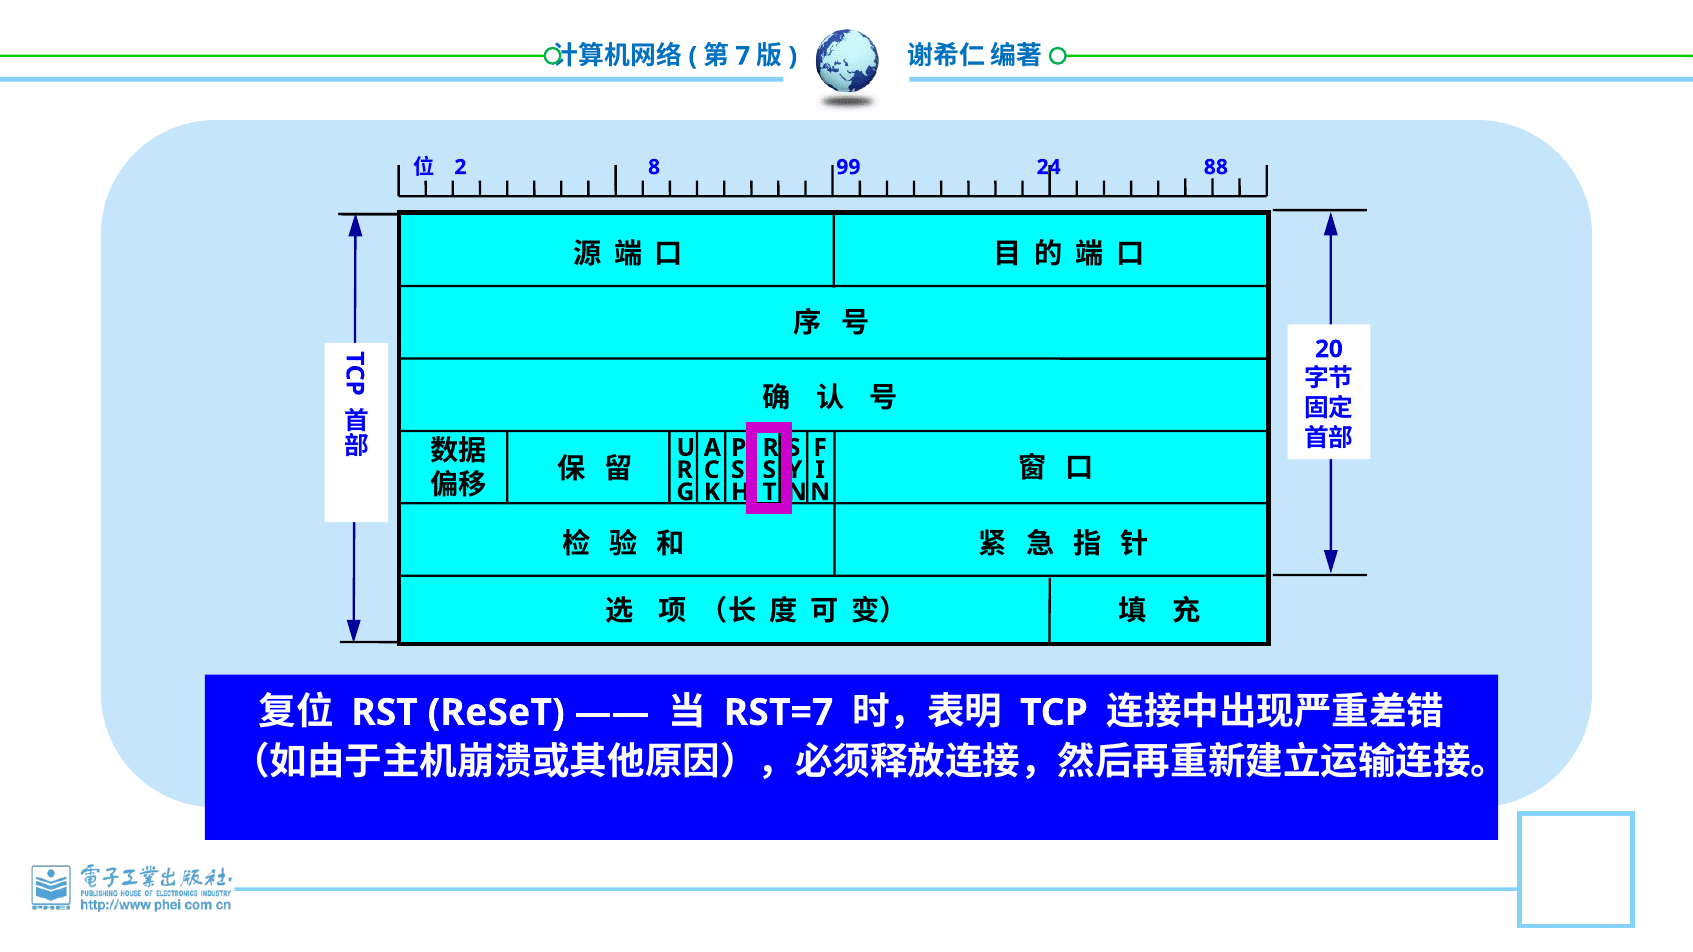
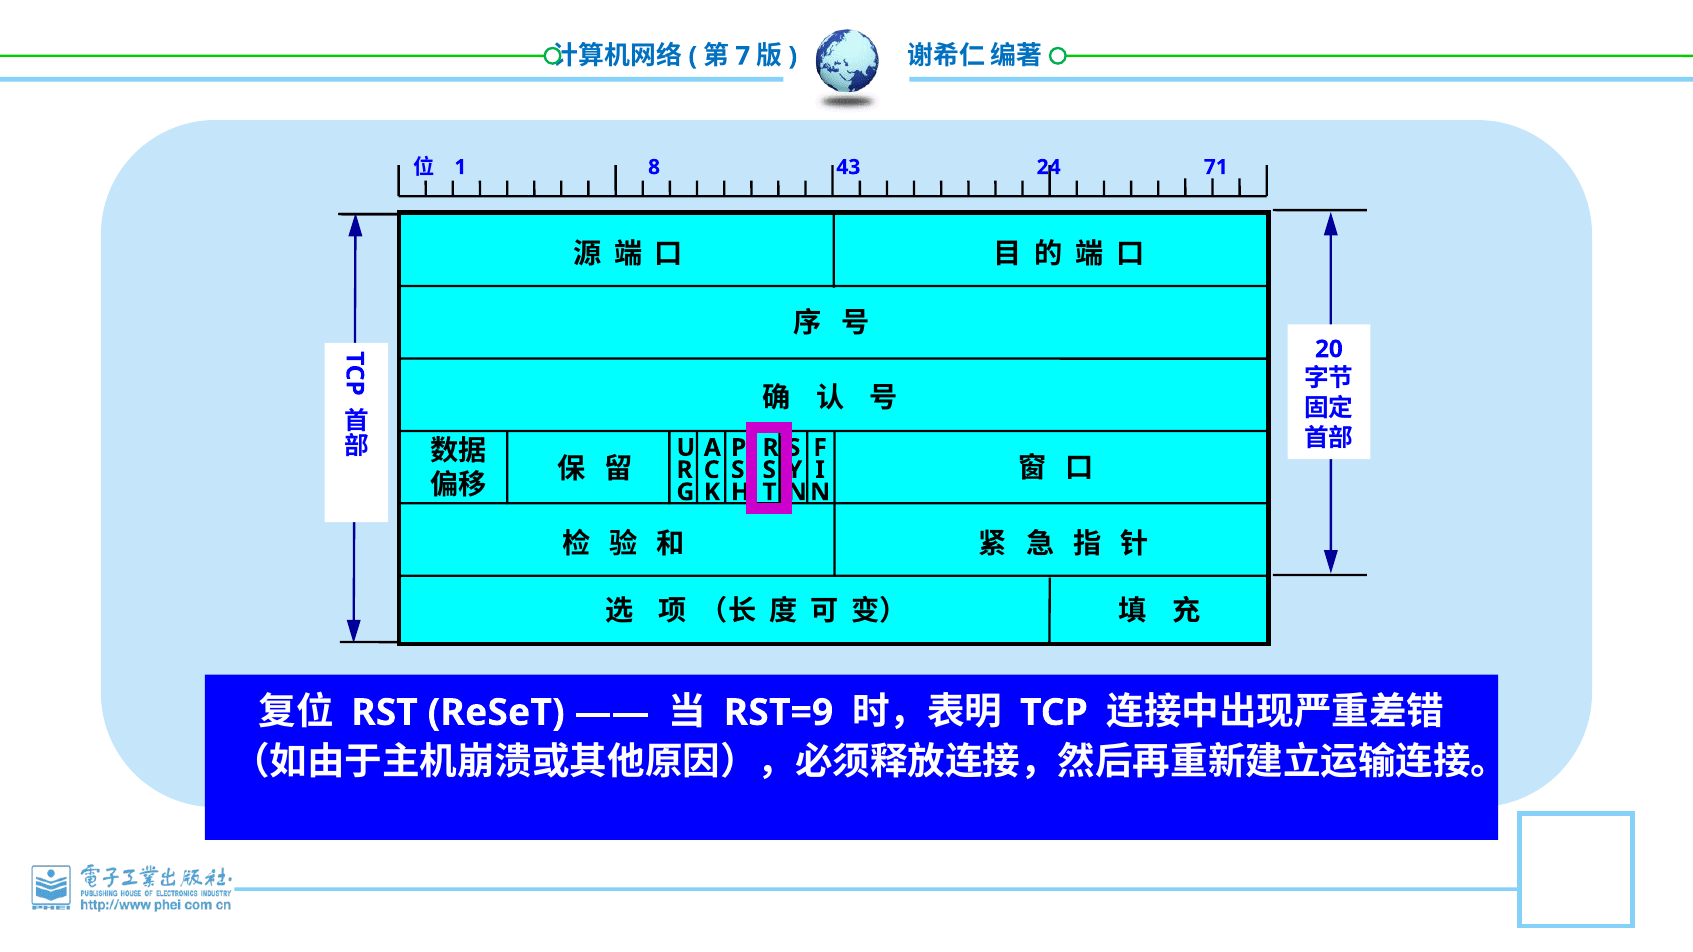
2: 2 -> 1
99: 99 -> 43
88: 88 -> 71
RST=7: RST=7 -> RST=9
